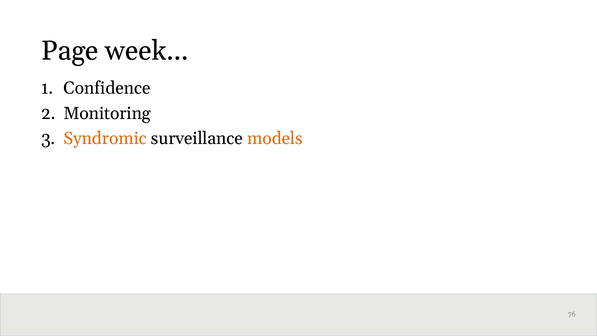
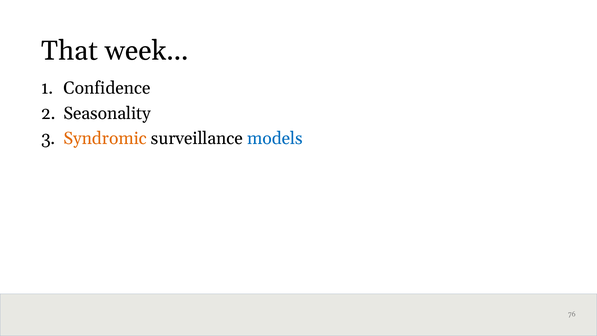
Page: Page -> That
Monitoring: Monitoring -> Seasonality
models colour: orange -> blue
